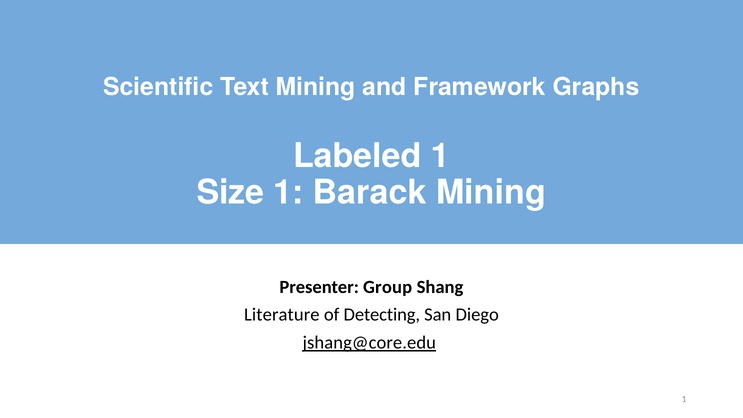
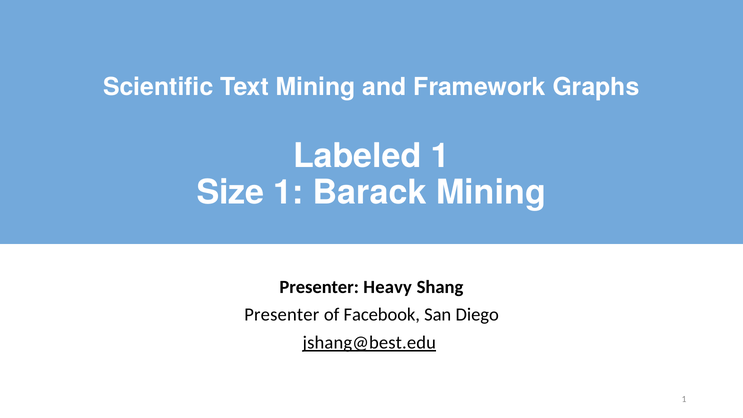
Group: Group -> Heavy
Literature at (282, 315): Literature -> Presenter
Detecting: Detecting -> Facebook
jshang@core.edu: jshang@core.edu -> jshang@best.edu
